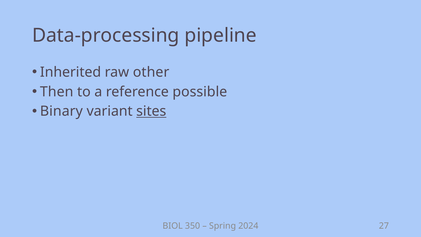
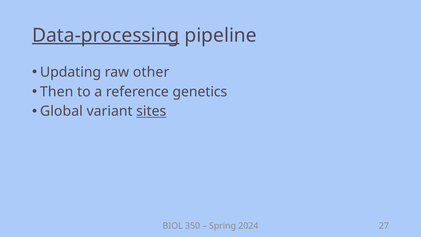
Data-processing underline: none -> present
Inherited: Inherited -> Updating
possible: possible -> genetics
Binary: Binary -> Global
